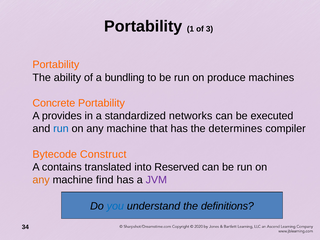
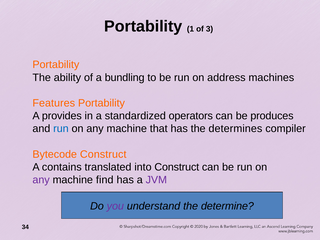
produce: produce -> address
Concrete: Concrete -> Features
networks: networks -> operators
executed: executed -> produces
into Reserved: Reserved -> Construct
any at (41, 180) colour: orange -> purple
you colour: blue -> purple
definitions: definitions -> determine
